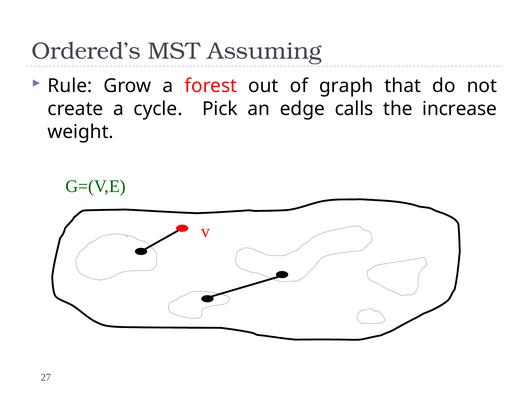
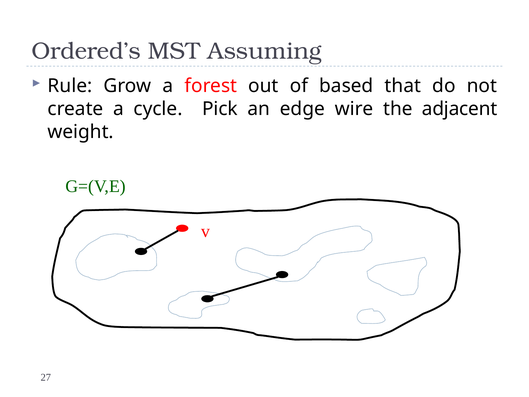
graph: graph -> based
calls: calls -> wire
increase: increase -> adjacent
